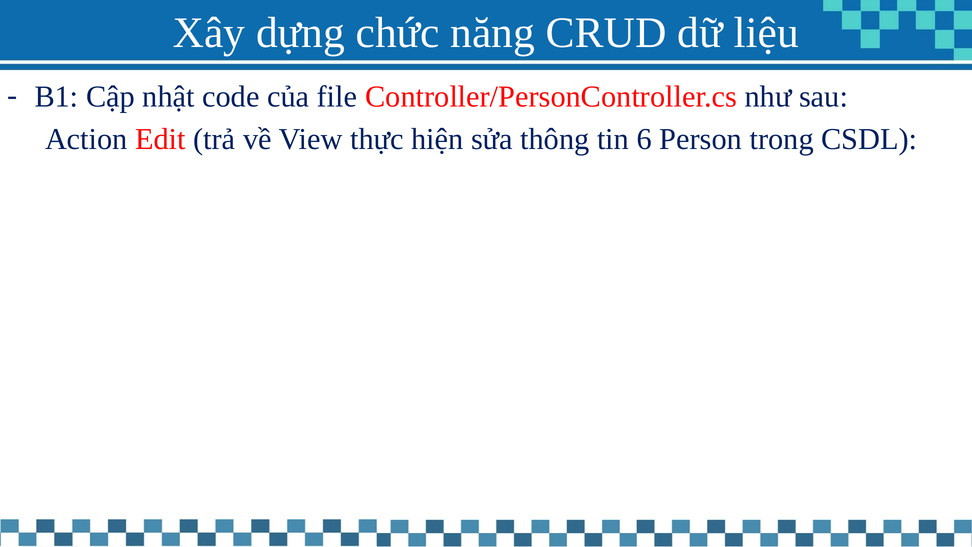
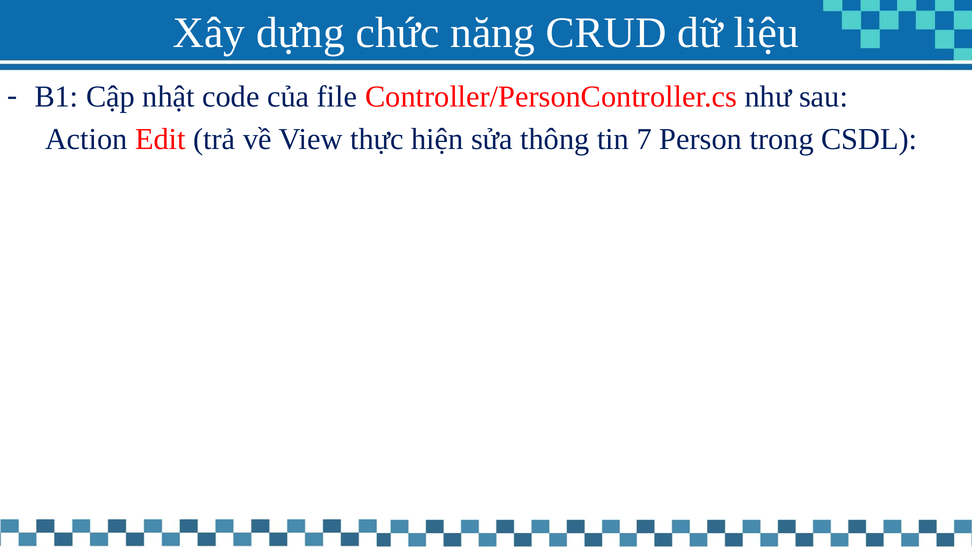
6: 6 -> 7
